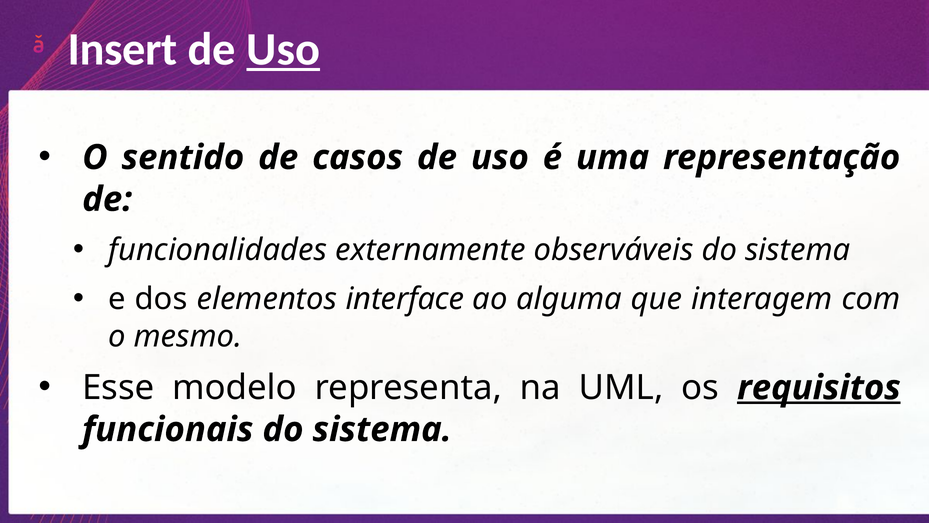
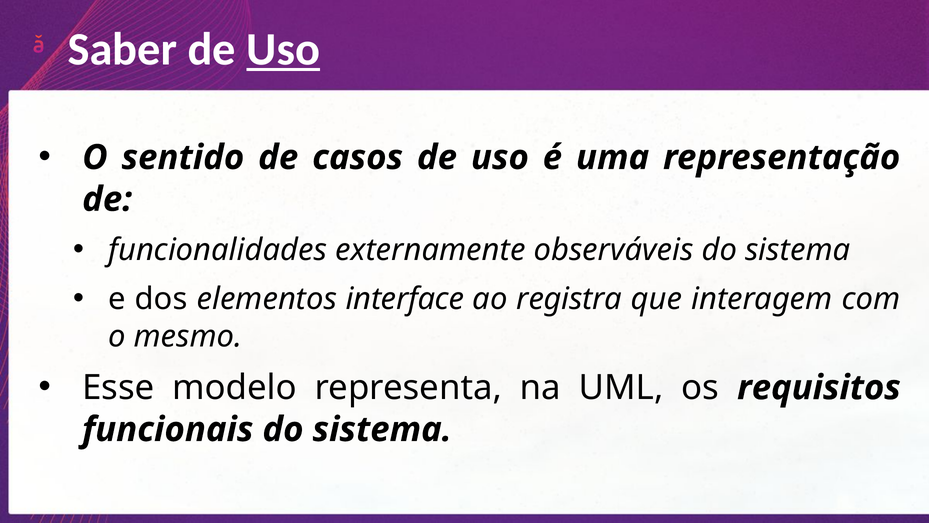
Insert: Insert -> Saber
alguma: alguma -> registra
requisitos underline: present -> none
